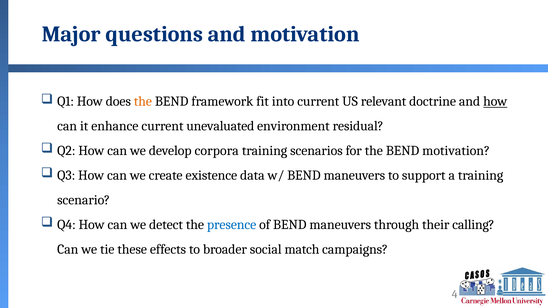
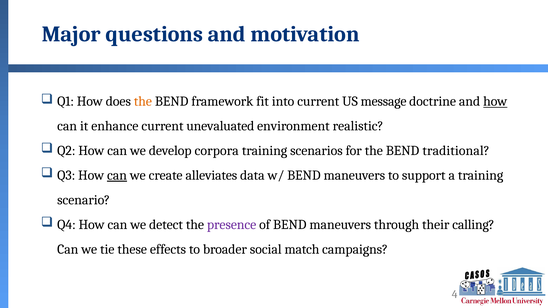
relevant: relevant -> message
residual: residual -> realistic
BEND motivation: motivation -> traditional
can at (117, 175) underline: none -> present
existence: existence -> alleviates
presence colour: blue -> purple
